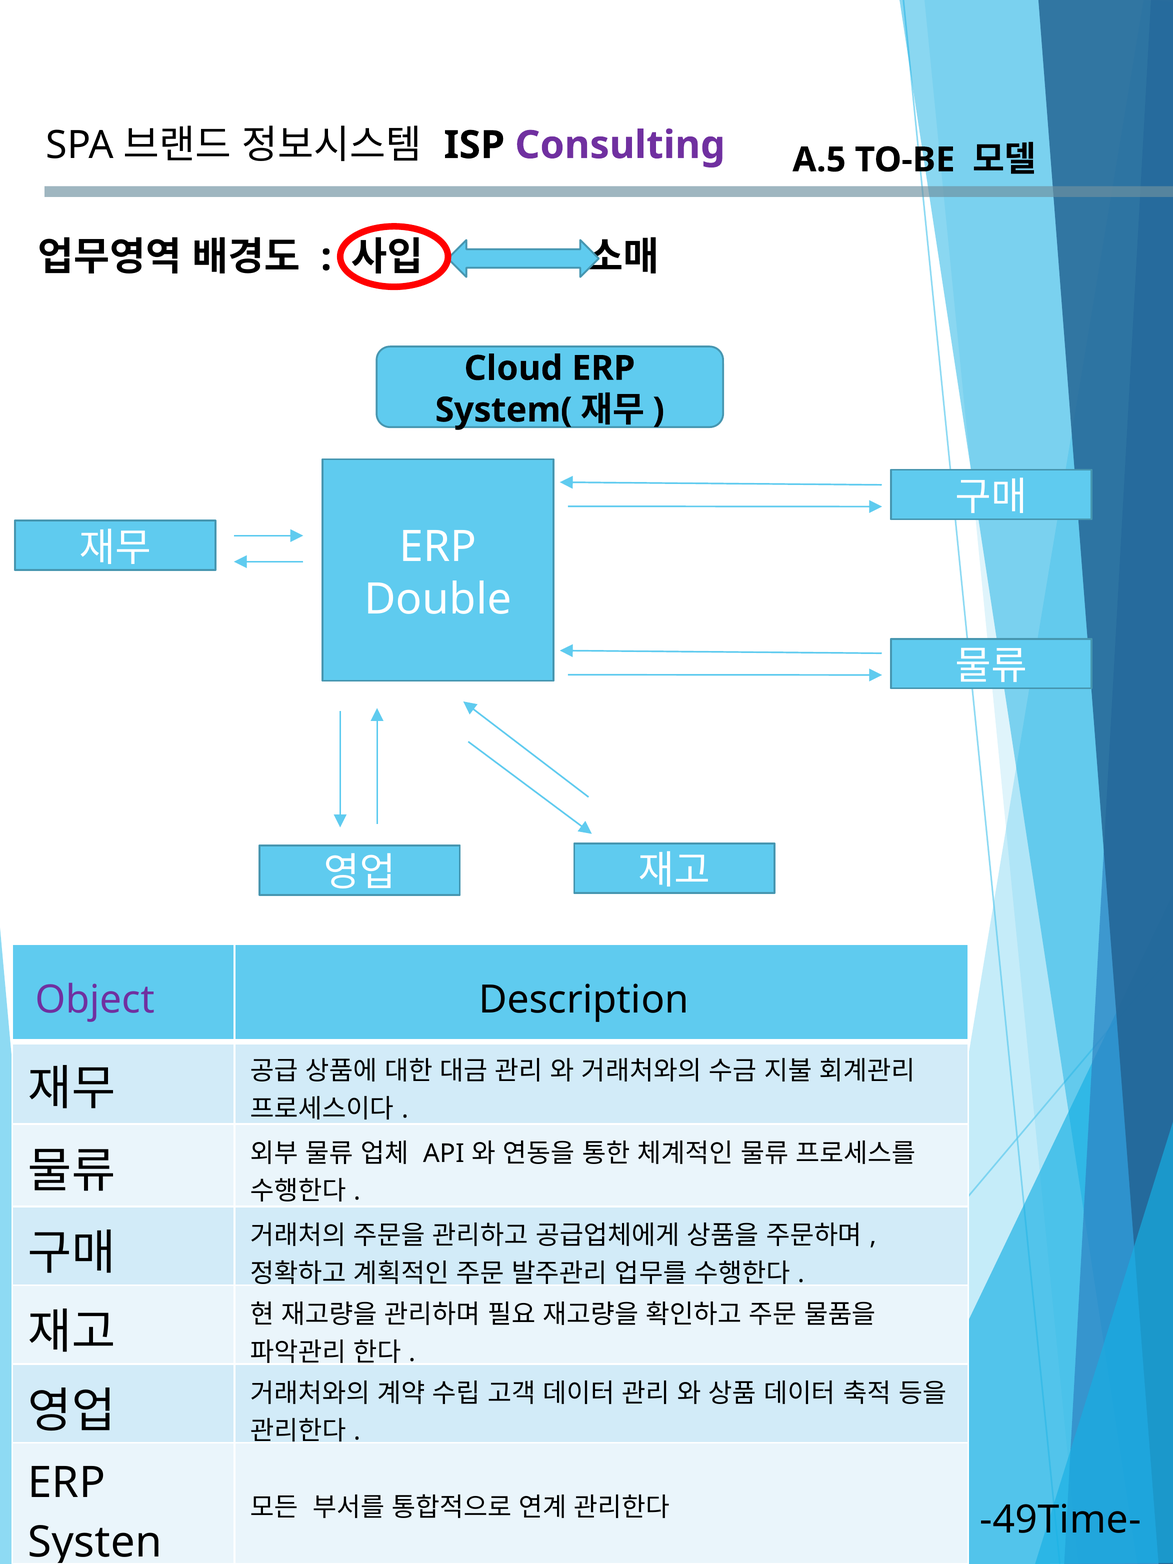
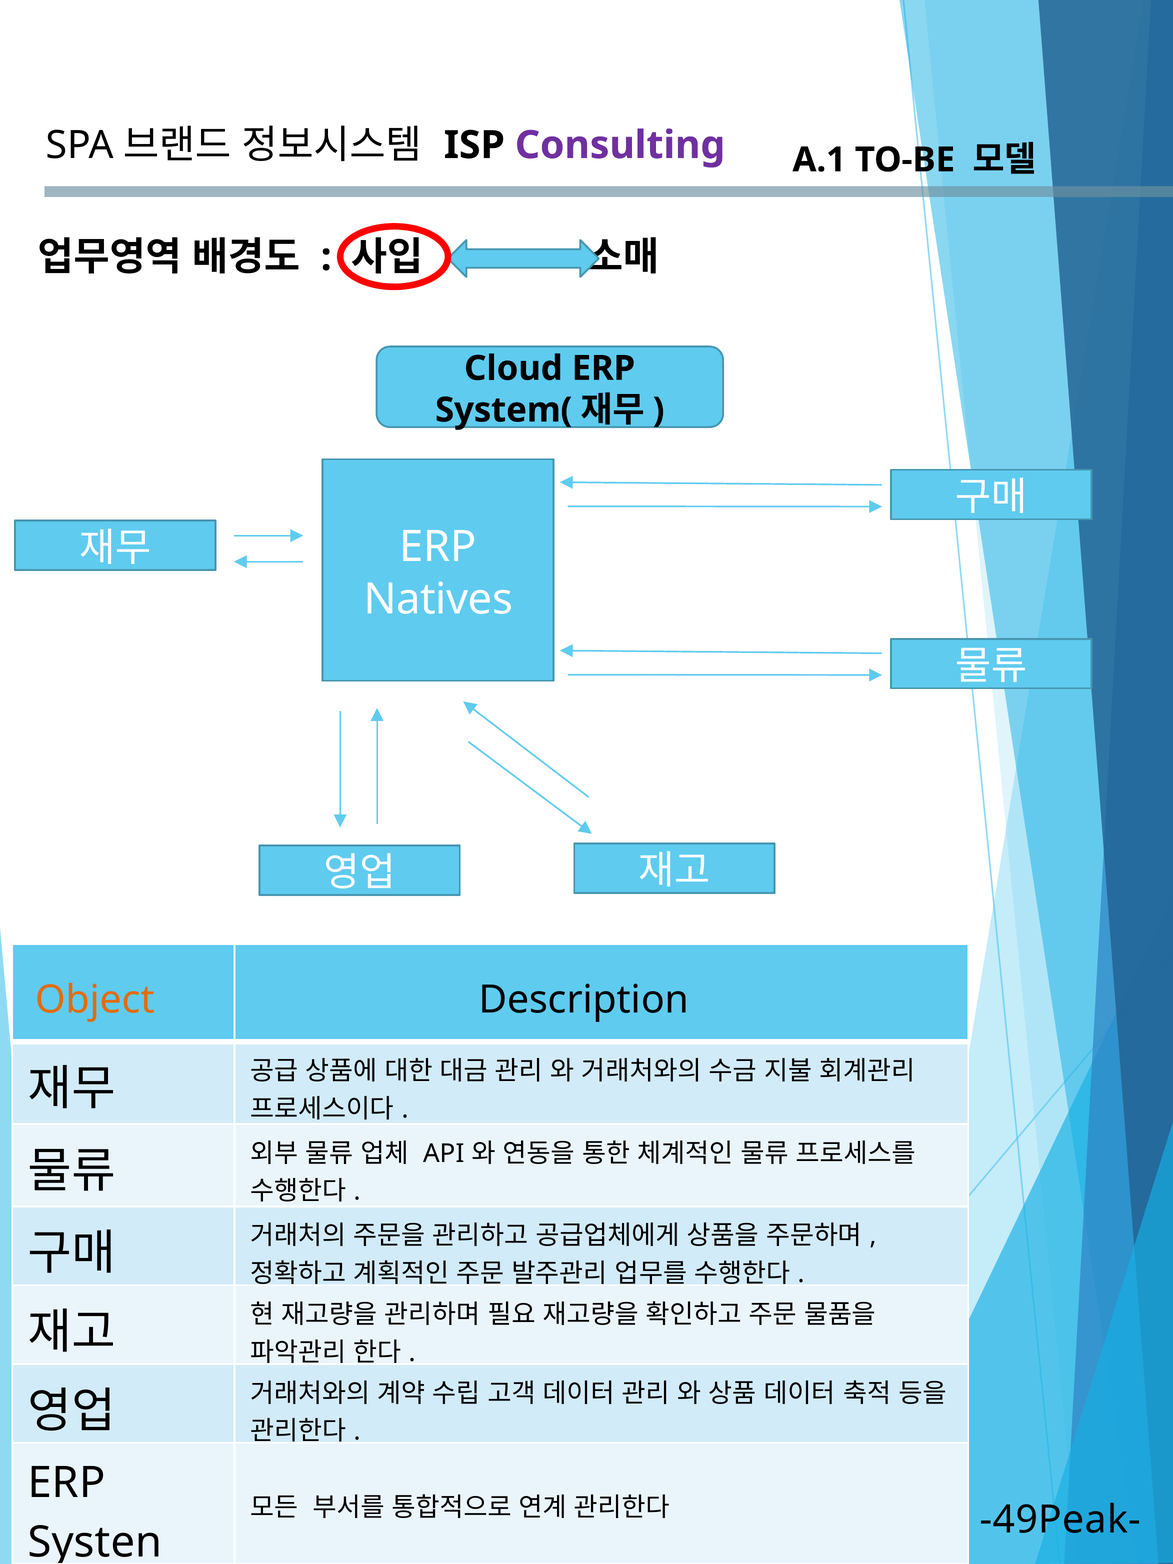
A.5: A.5 -> A.1
Double: Double -> Natives
Object colour: purple -> orange
-49Time-: -49Time- -> -49Peak-
